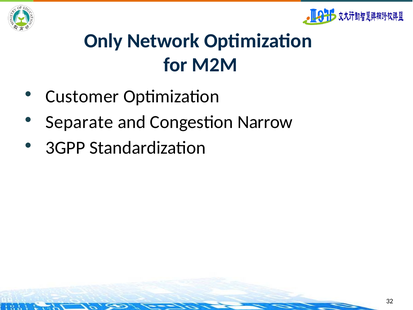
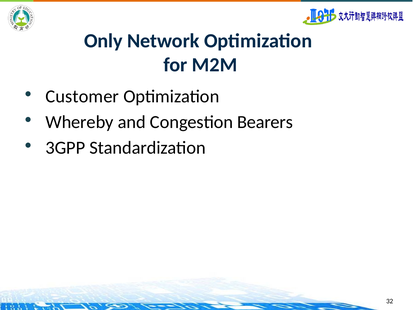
Separate: Separate -> Whereby
Narrow: Narrow -> Bearers
